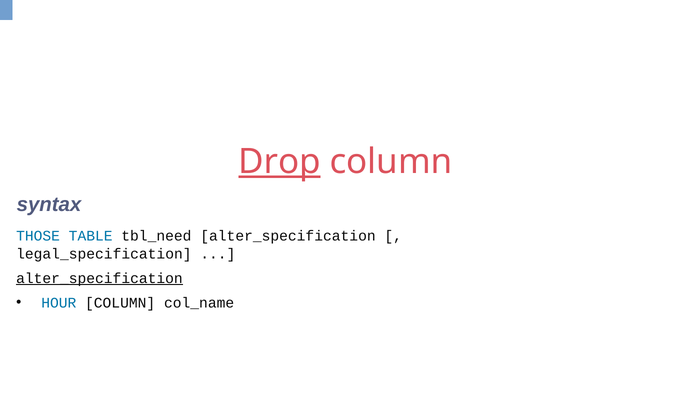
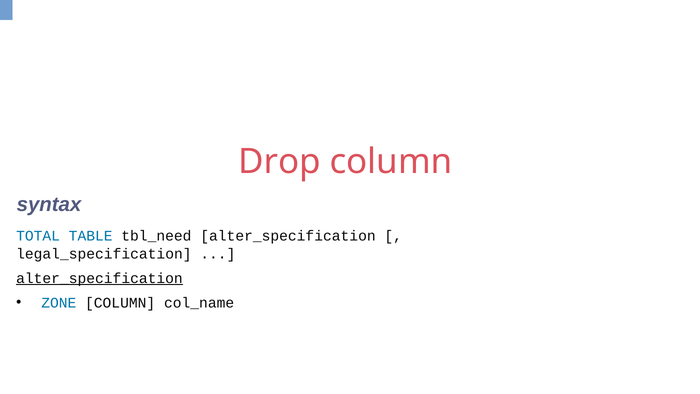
Drop underline: present -> none
THOSE: THOSE -> TOTAL
HOUR: HOUR -> ZONE
